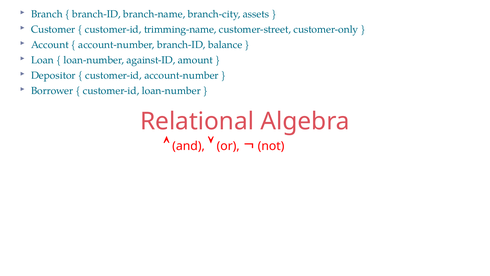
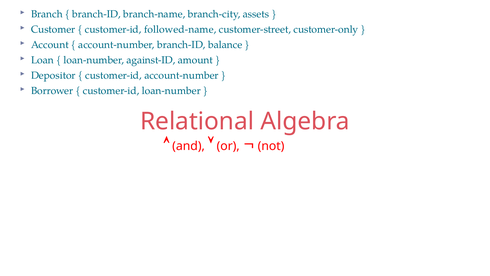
trimming-name: trimming-name -> followed-name
